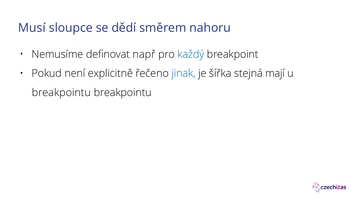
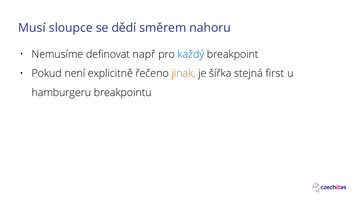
jinak colour: blue -> orange
mají: mají -> first
breakpointu at (61, 92): breakpointu -> hamburgeru
